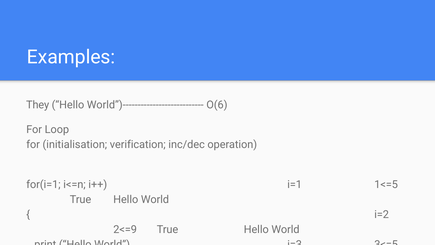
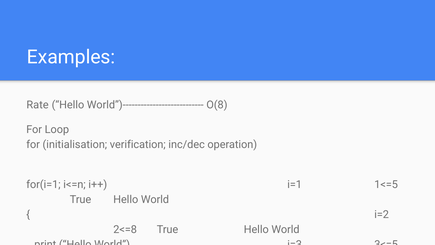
They: They -> Rate
O(6: O(6 -> O(8
2<=9: 2<=9 -> 2<=8
